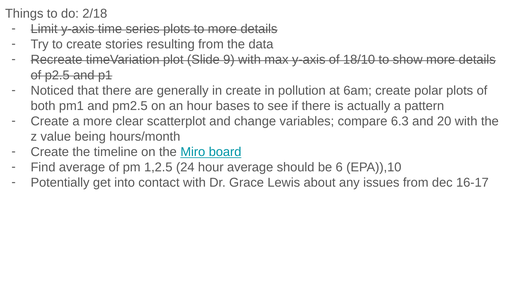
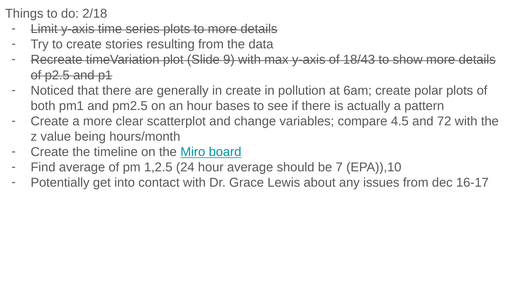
18/10: 18/10 -> 18/43
6.3: 6.3 -> 4.5
20: 20 -> 72
6: 6 -> 7
